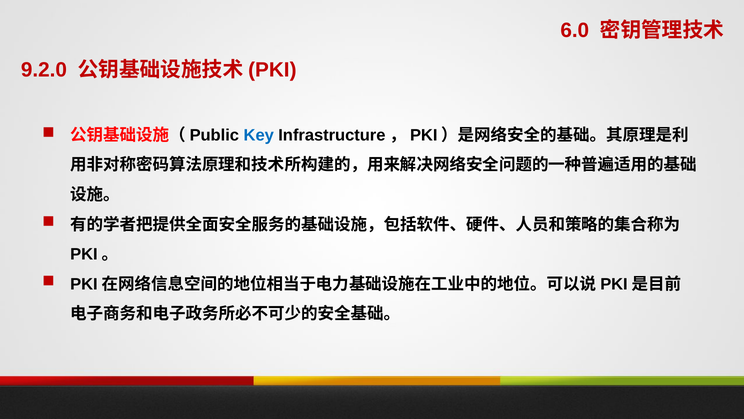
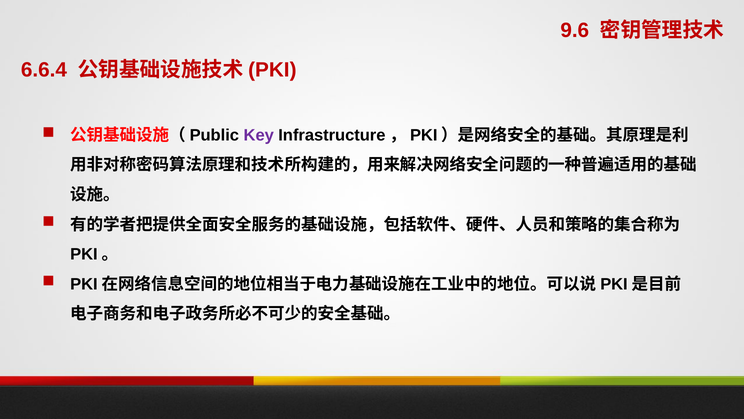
6.0: 6.0 -> 9.6
9.2.0: 9.2.0 -> 6.6.4
Key colour: blue -> purple
